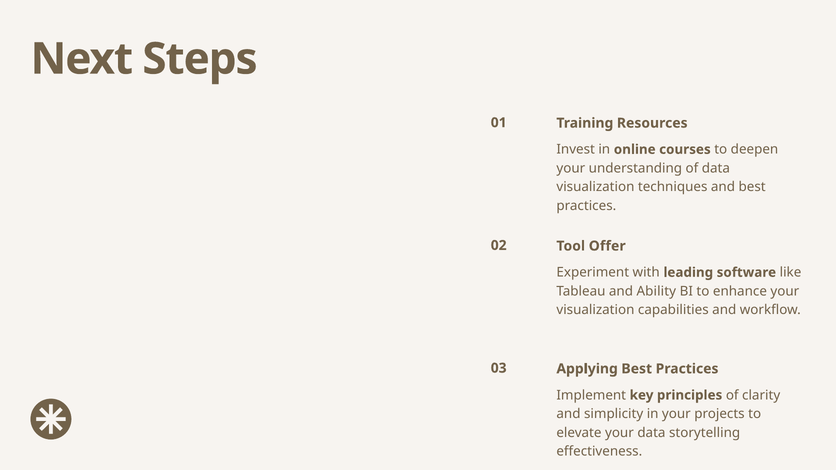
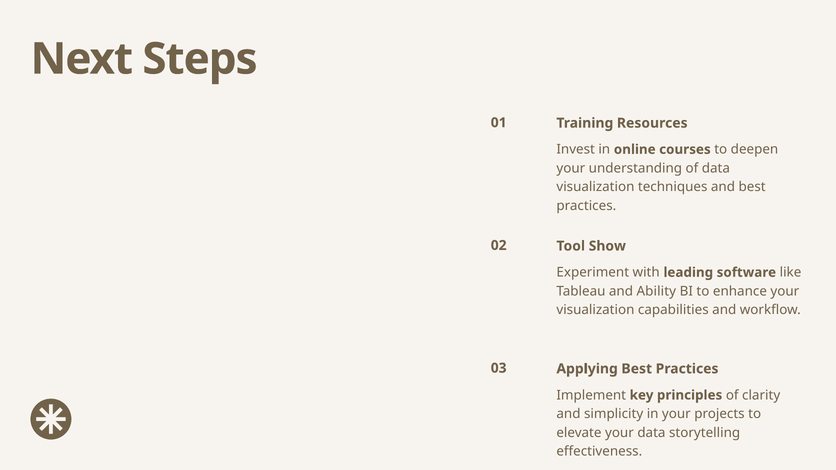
Offer: Offer -> Show
